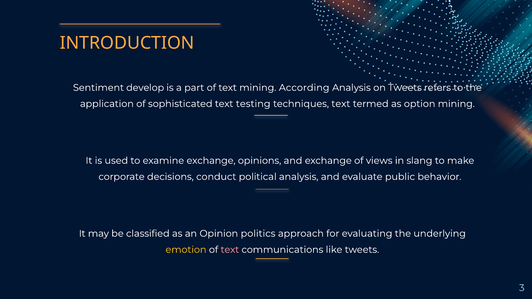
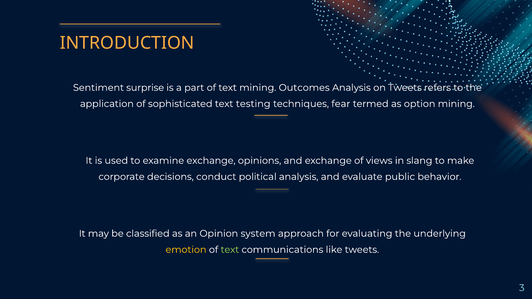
develop: develop -> surprise
According: According -> Outcomes
techniques text: text -> fear
politics: politics -> system
text at (230, 250) colour: pink -> light green
